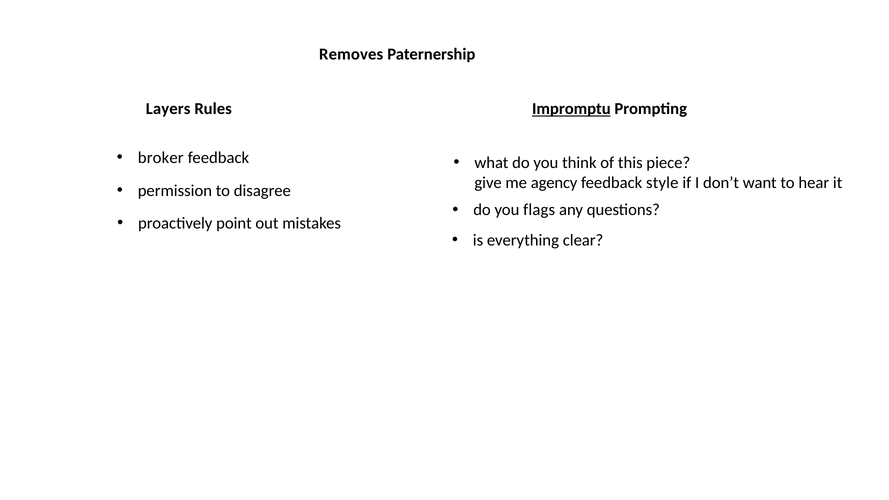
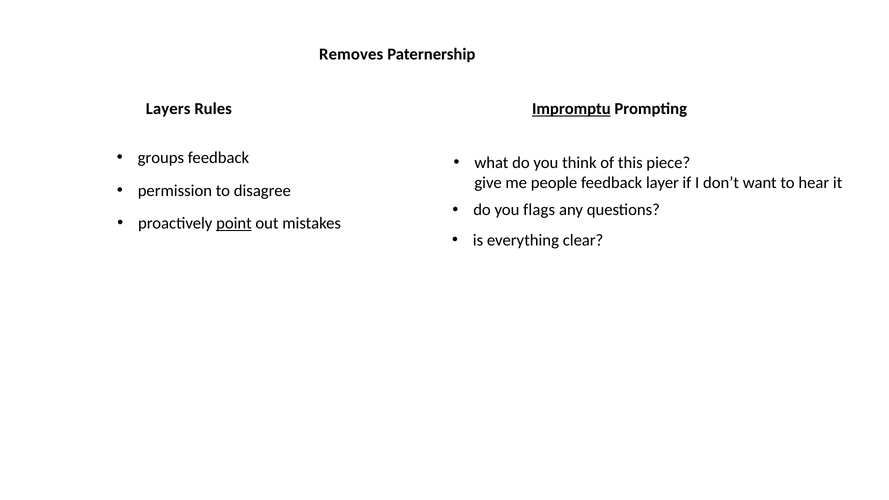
broker: broker -> groups
agency: agency -> people
style: style -> layer
point underline: none -> present
